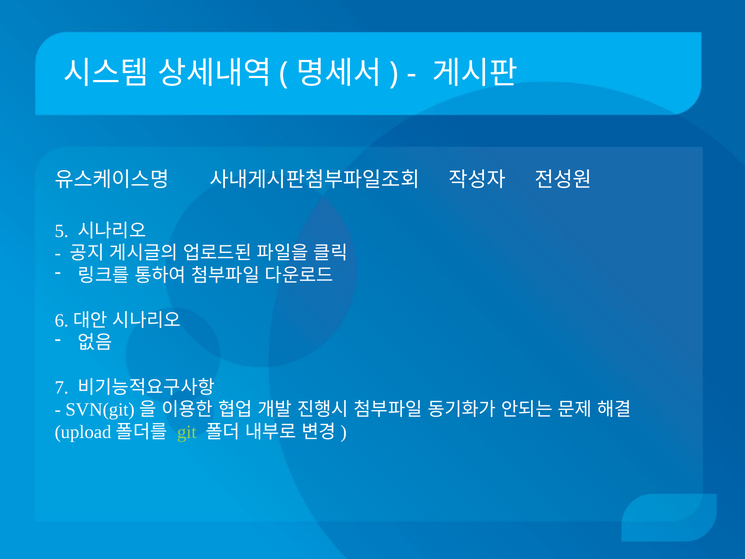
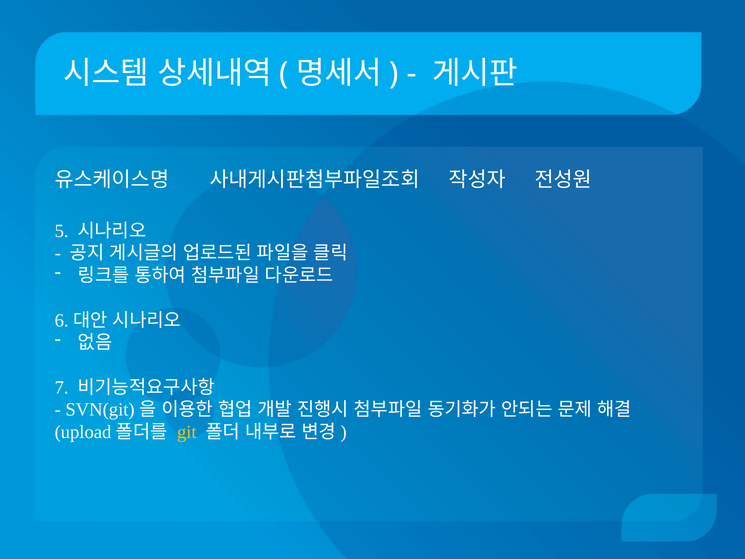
git colour: light green -> yellow
